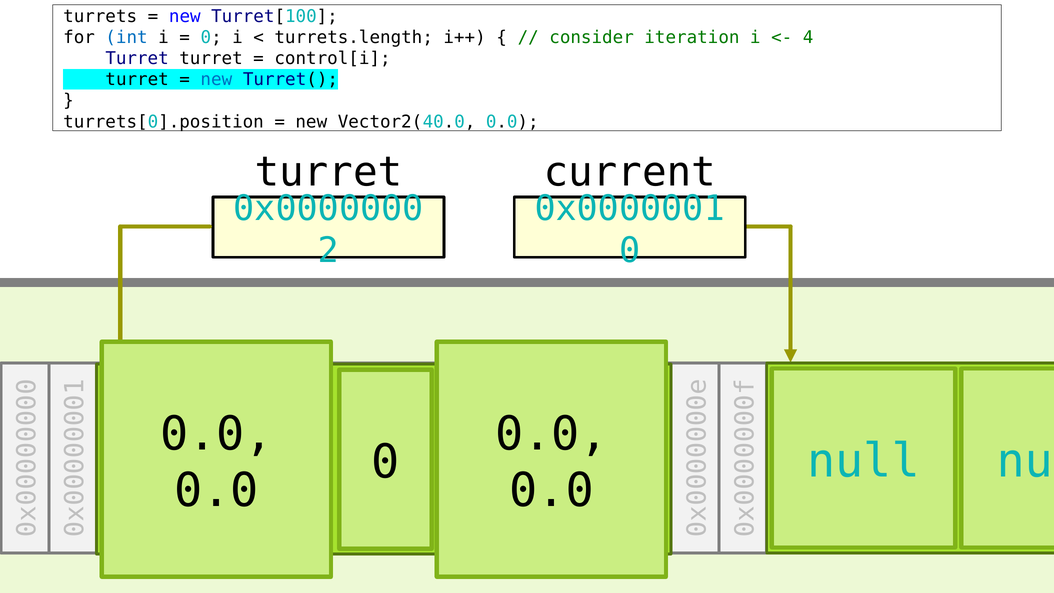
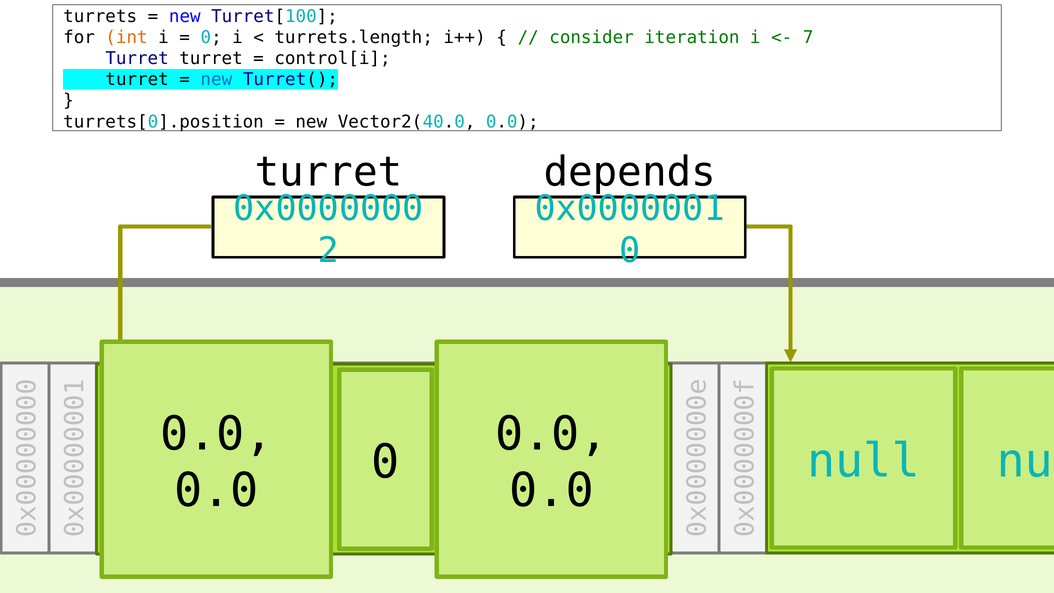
int colour: blue -> orange
4 at (808, 37): 4 -> 7
current: current -> depends
